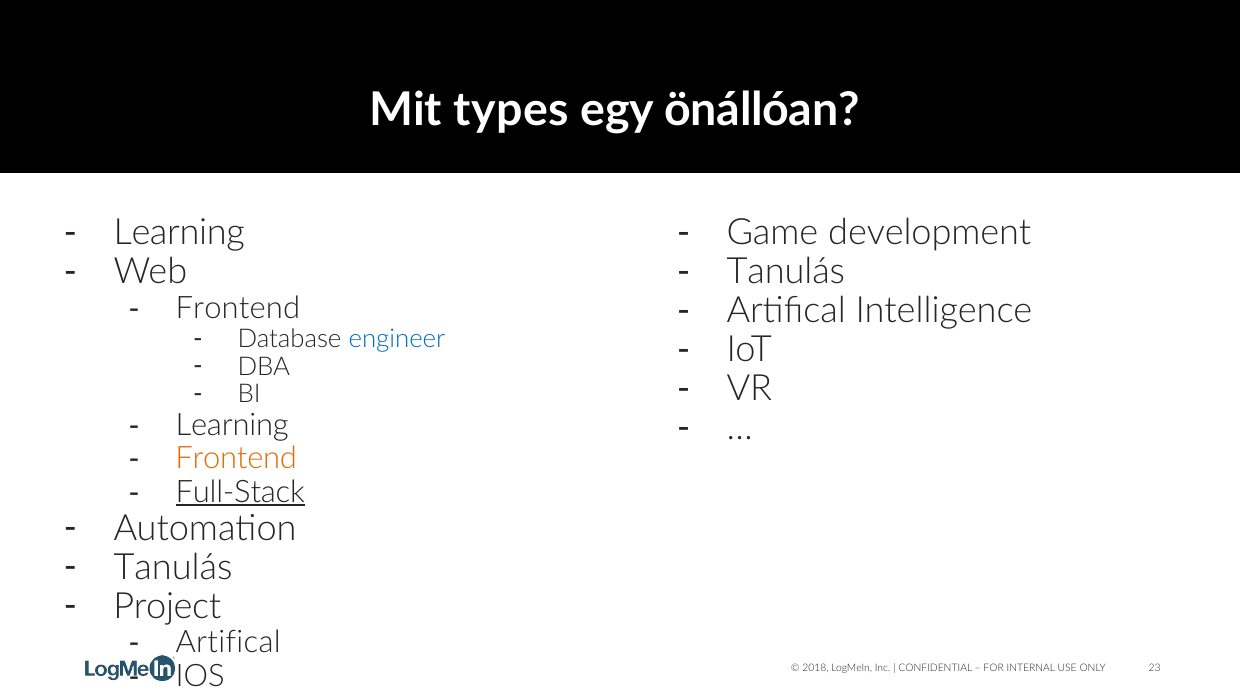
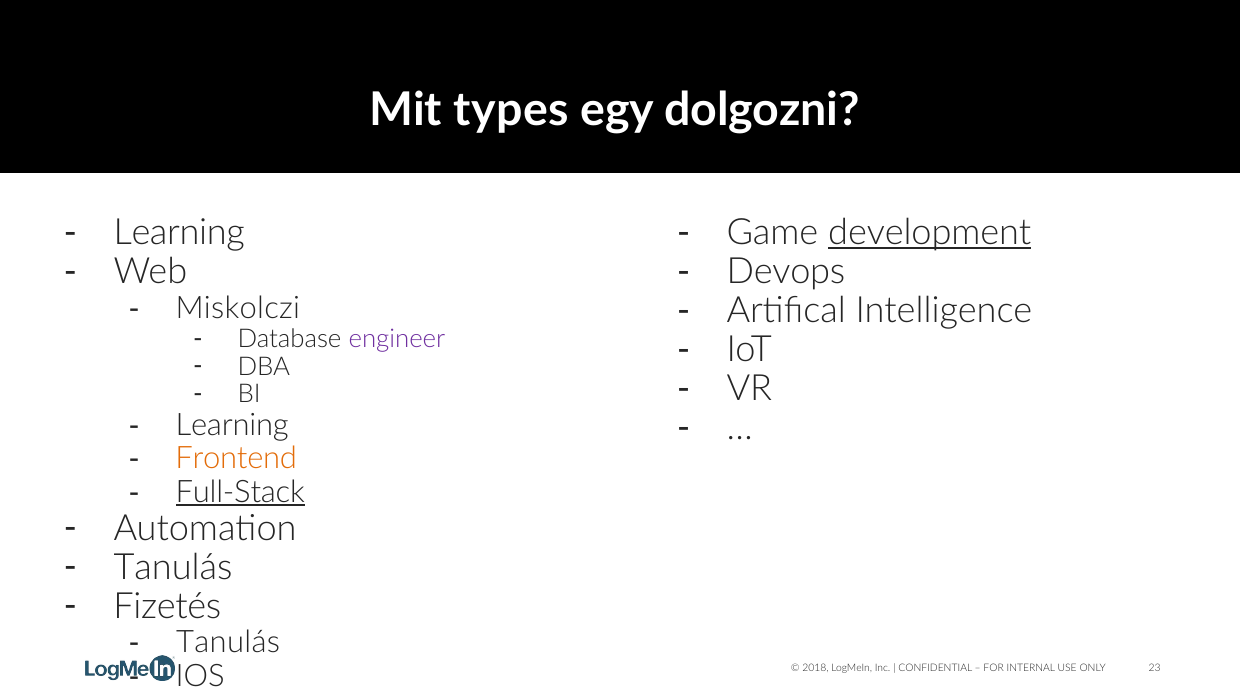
önállóan: önállóan -> dolgozni
development underline: none -> present
Tanulás at (786, 272): Tanulás -> Devops
Frontend at (238, 308): Frontend -> Miskolczi
engineer colour: blue -> purple
Project: Project -> Fizetés
Artifical at (228, 643): Artifical -> Tanulás
